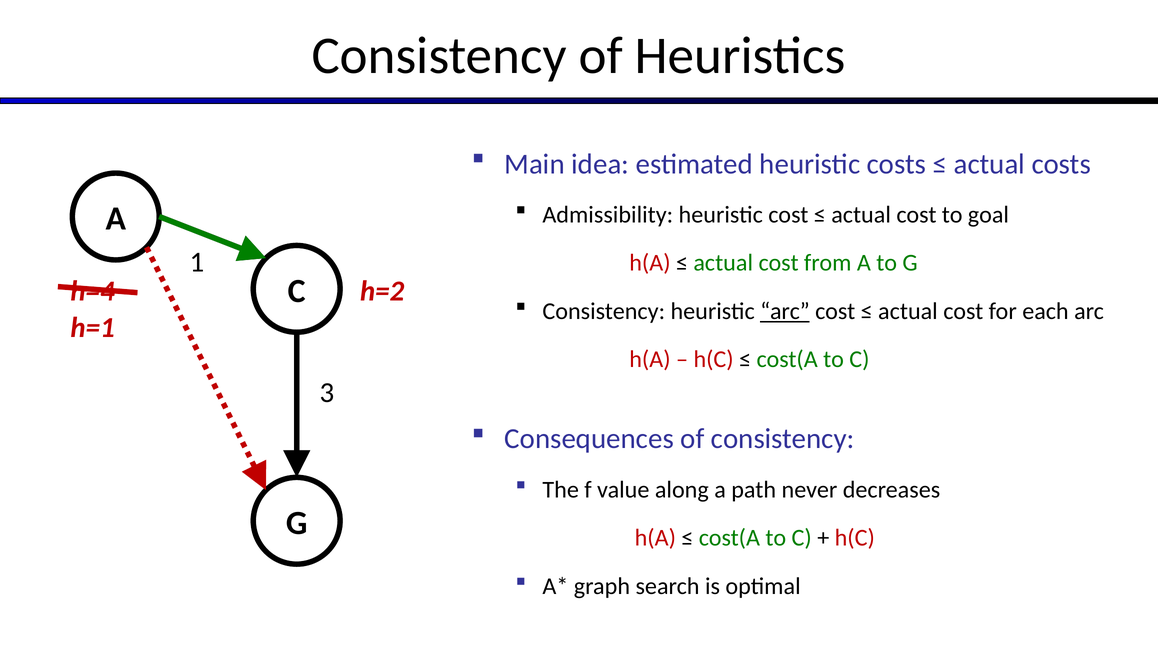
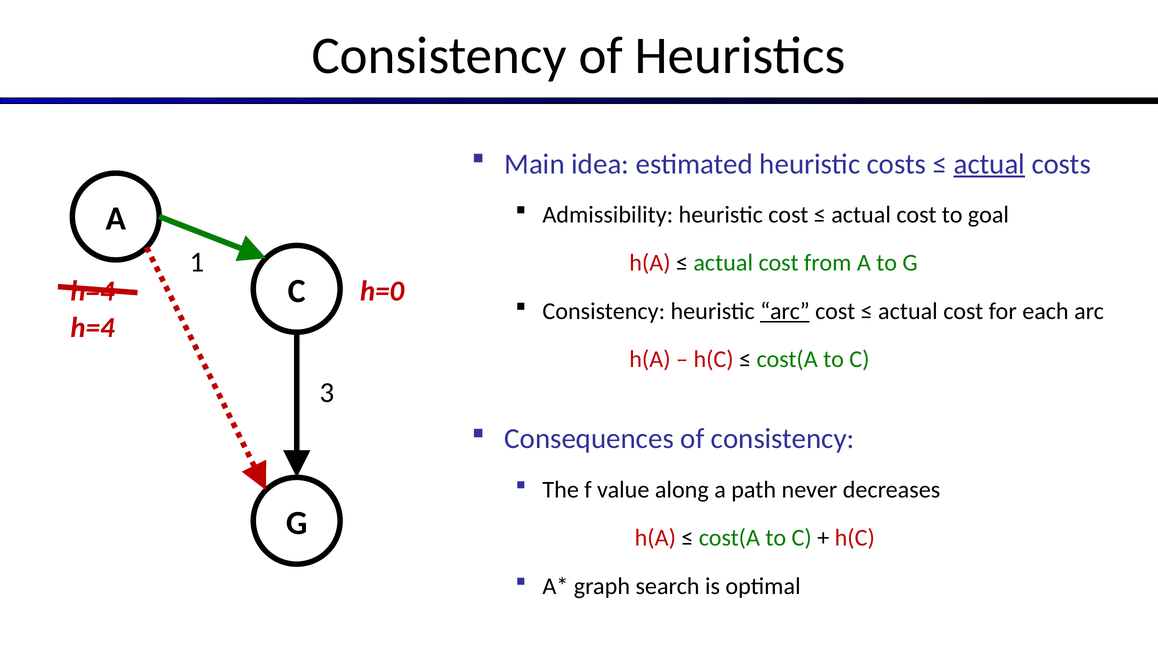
actual at (989, 164) underline: none -> present
h=2: h=2 -> h=0
h=1 at (93, 328): h=1 -> h=4
